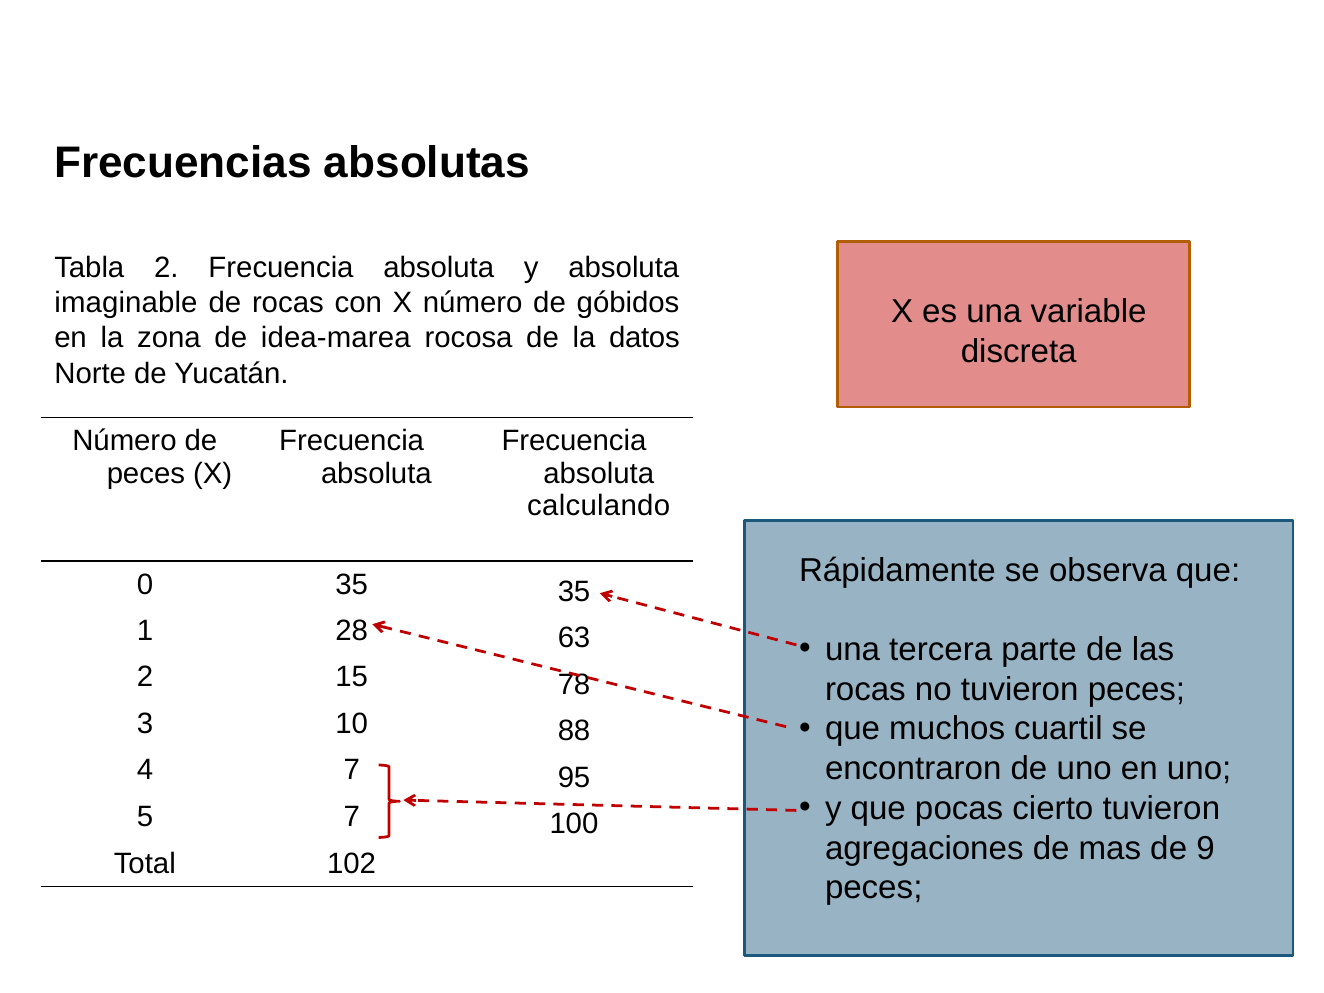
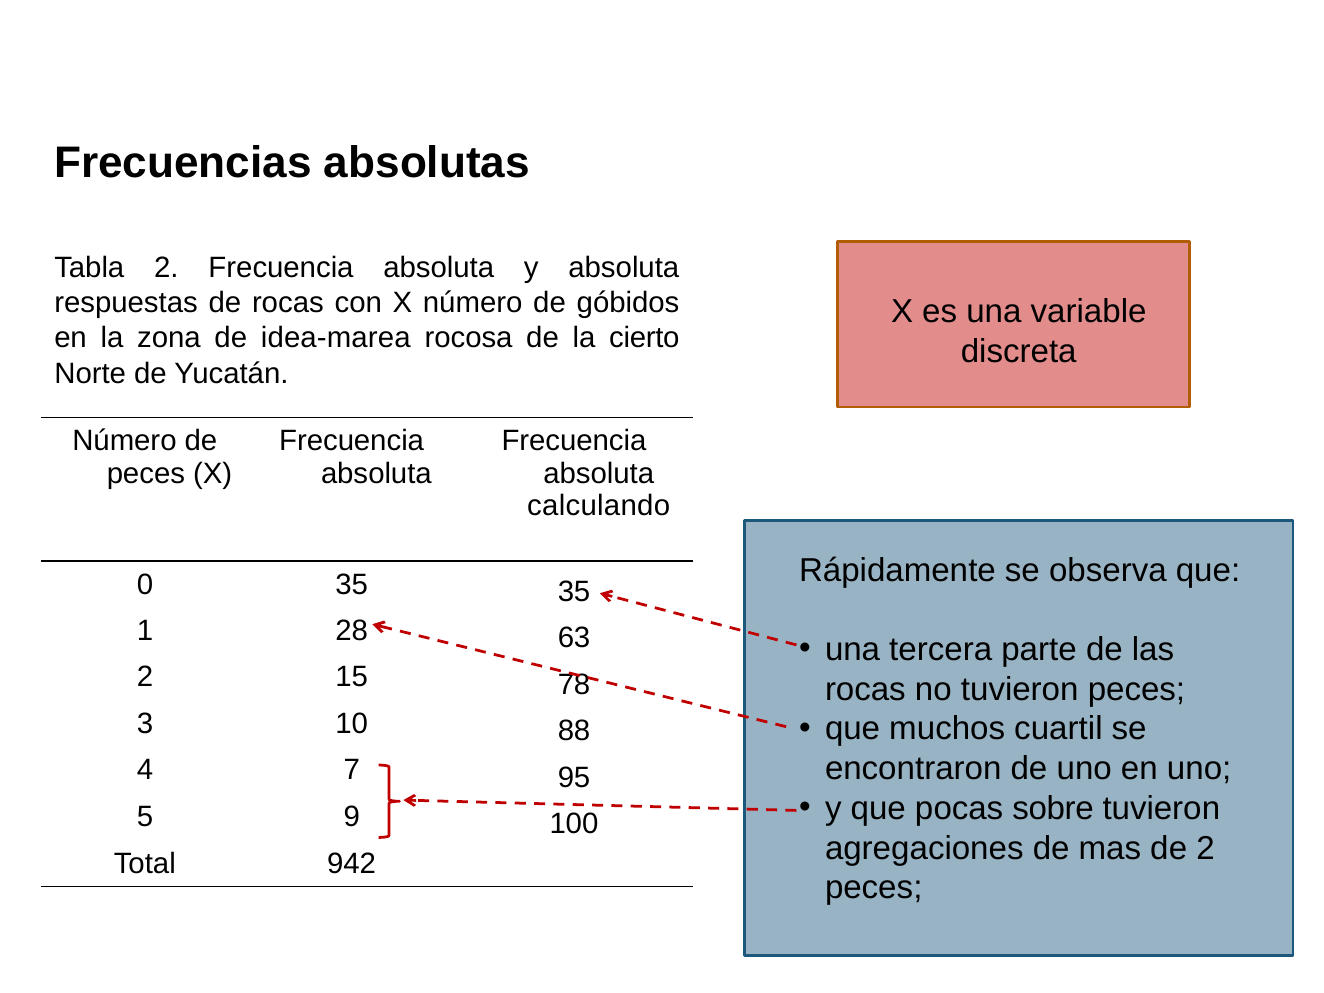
imaginable: imaginable -> respuestas
datos: datos -> cierto
cierto: cierto -> sobre
5 7: 7 -> 9
de 9: 9 -> 2
102: 102 -> 942
